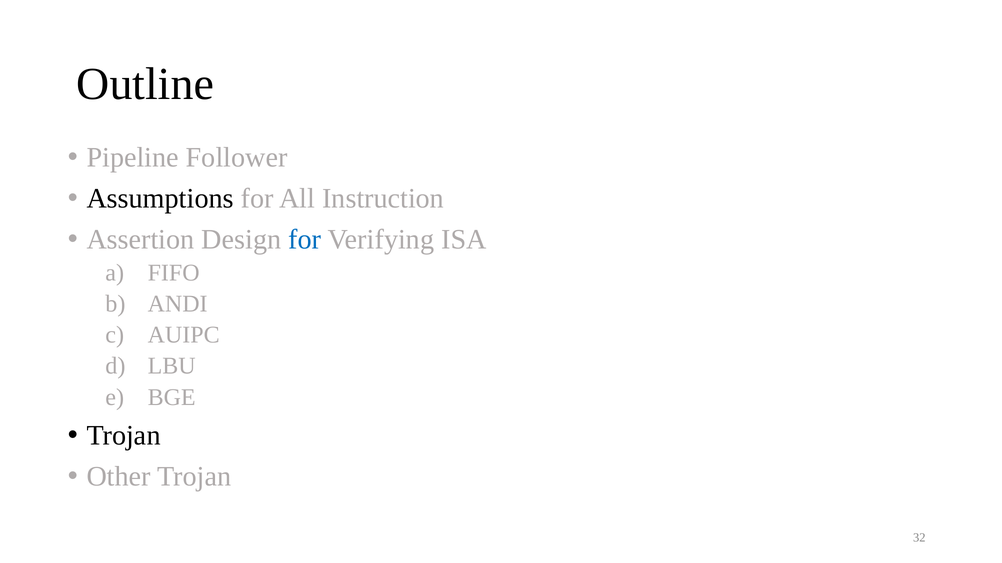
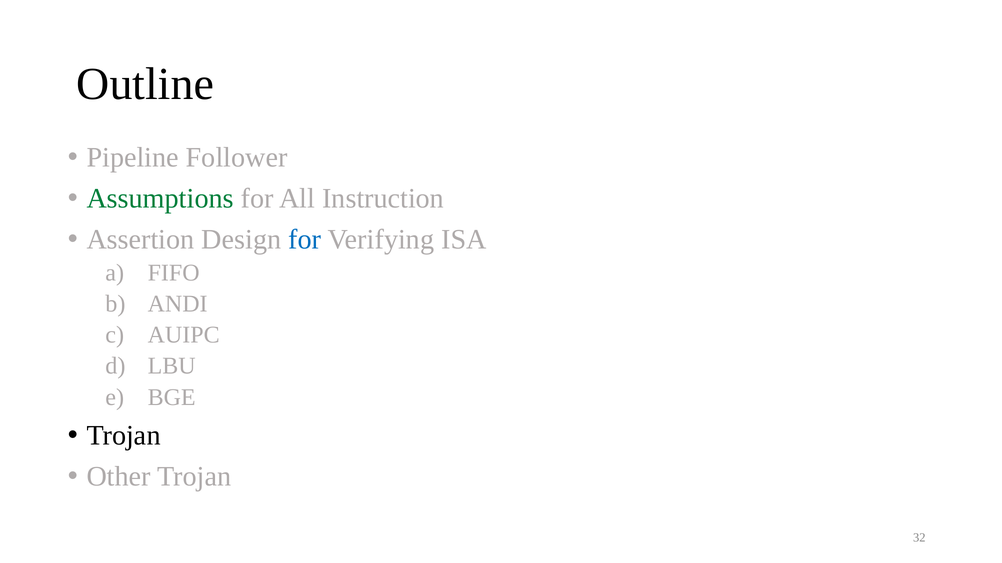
Assumptions colour: black -> green
